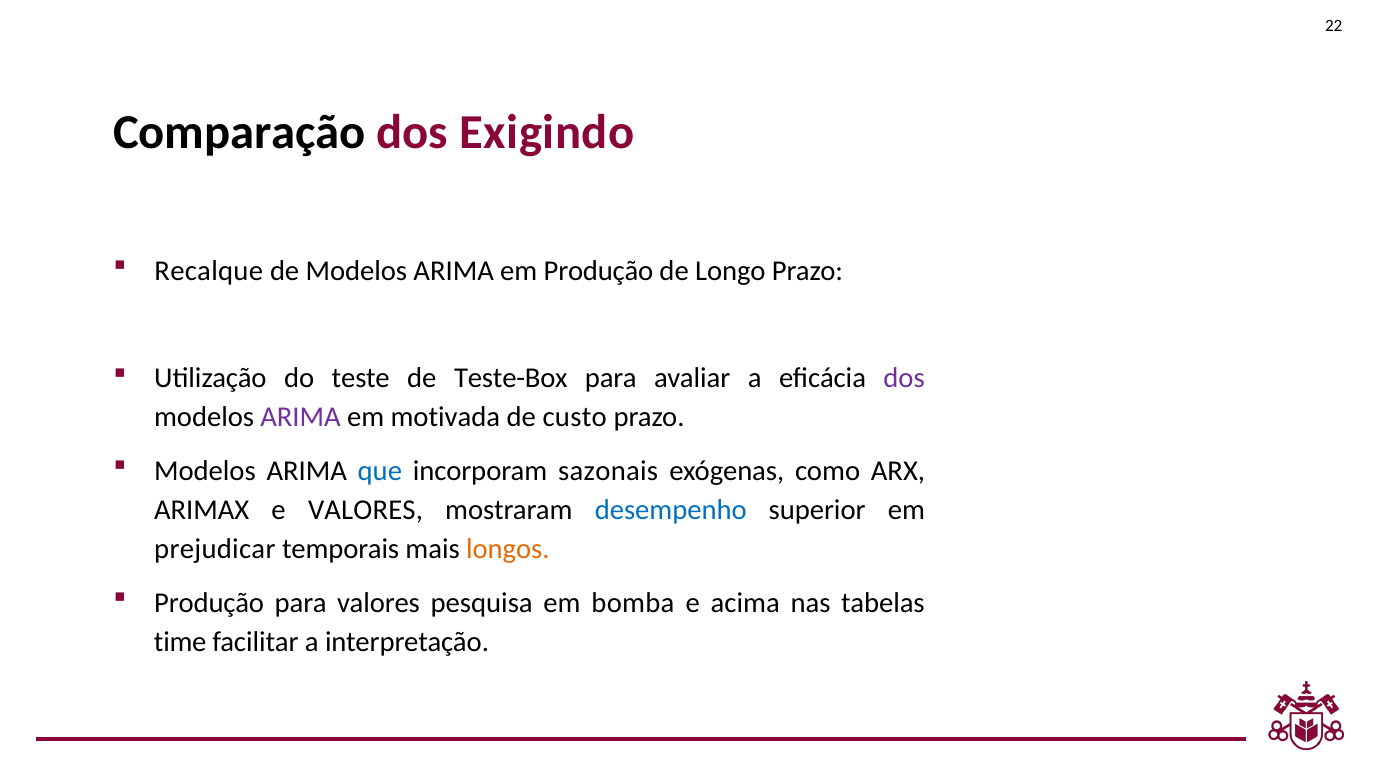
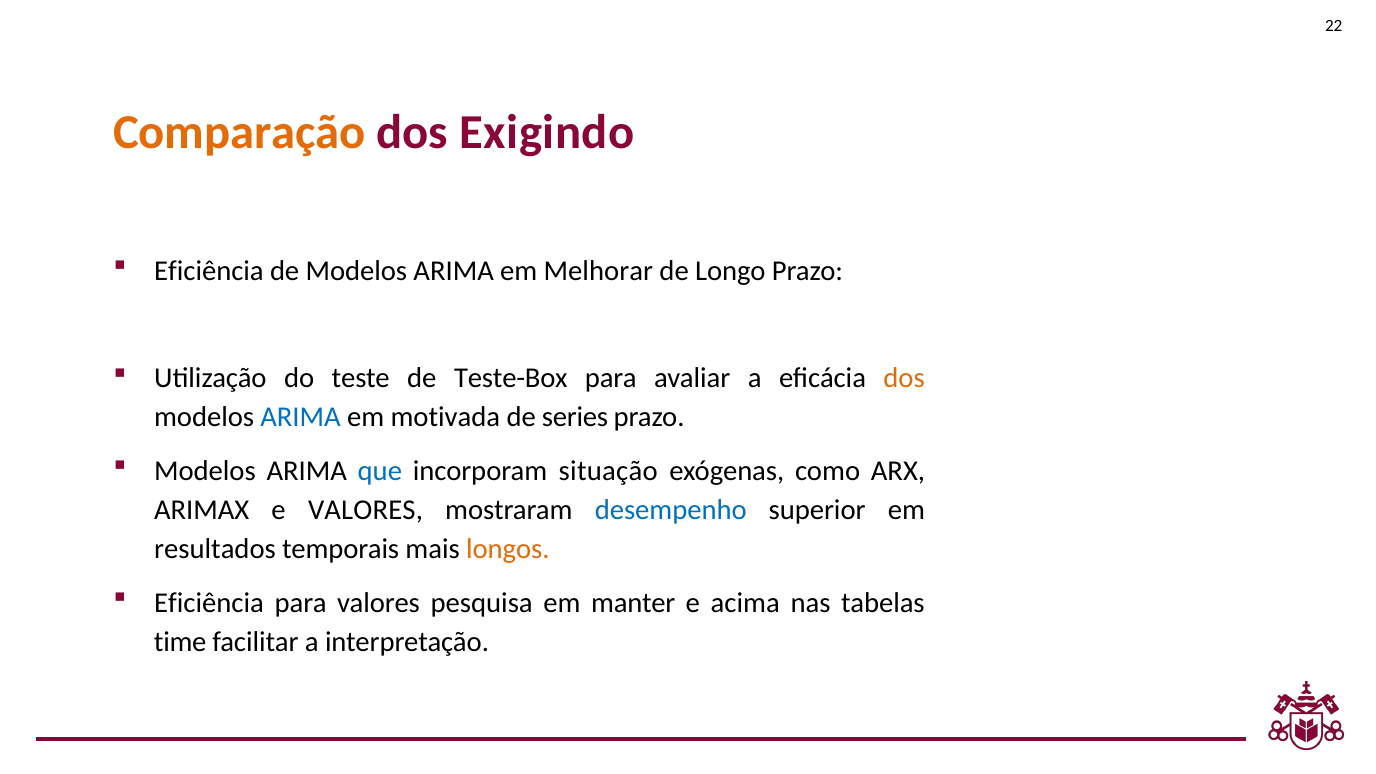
Comparação colour: black -> orange
Recalque at (209, 271): Recalque -> Eficiência
em Produção: Produção -> Melhorar
dos at (904, 378) colour: purple -> orange
ARIMA at (301, 417) colour: purple -> blue
custo: custo -> series
sazonais: sazonais -> situação
prejudicar: prejudicar -> resultados
Produção at (209, 603): Produção -> Eficiência
bomba: bomba -> manter
